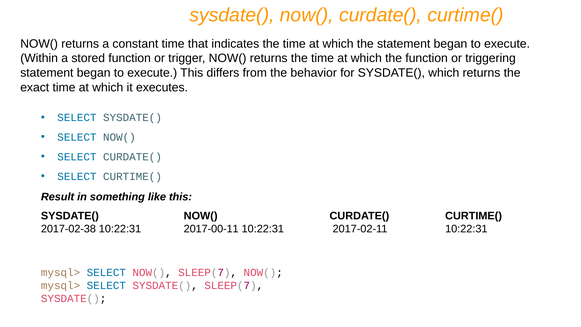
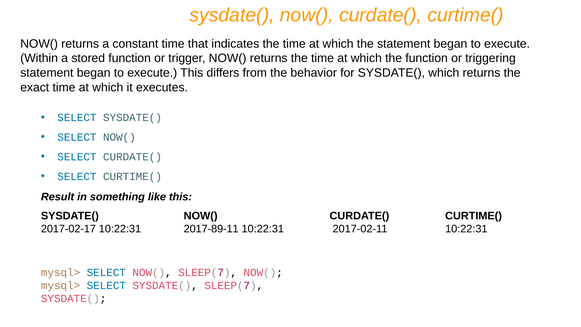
2017-02-38: 2017-02-38 -> 2017-02-17
2017-00-11: 2017-00-11 -> 2017-89-11
